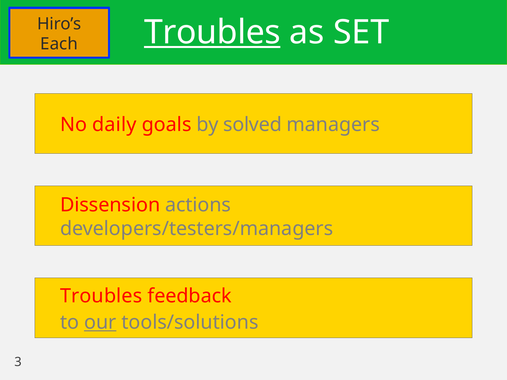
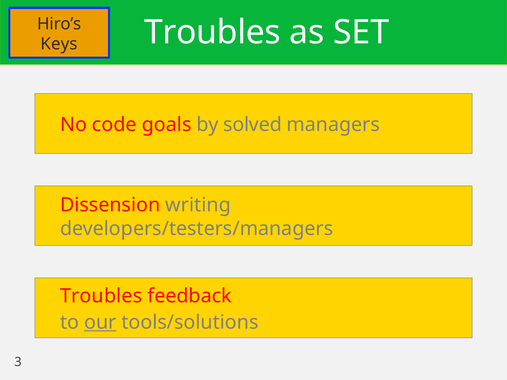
Troubles at (212, 33) underline: present -> none
Each: Each -> Keys
daily: daily -> code
actions: actions -> writing
